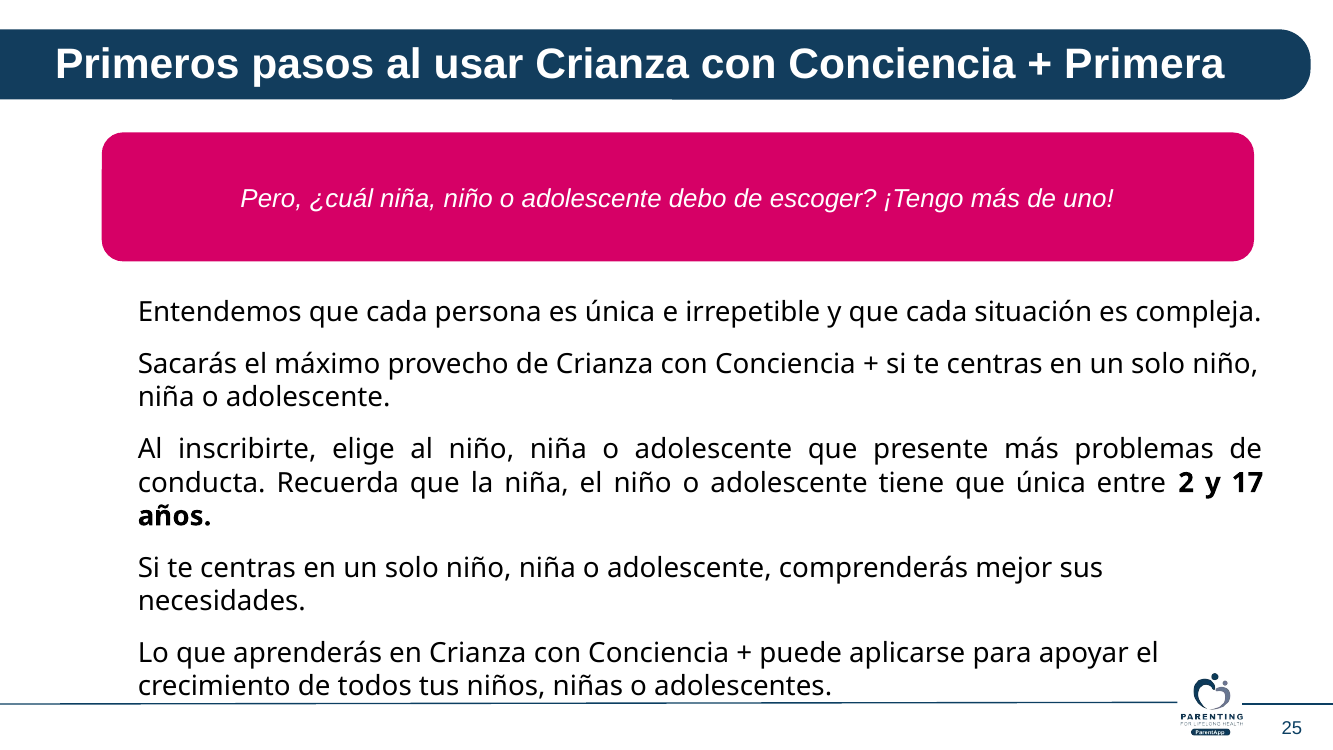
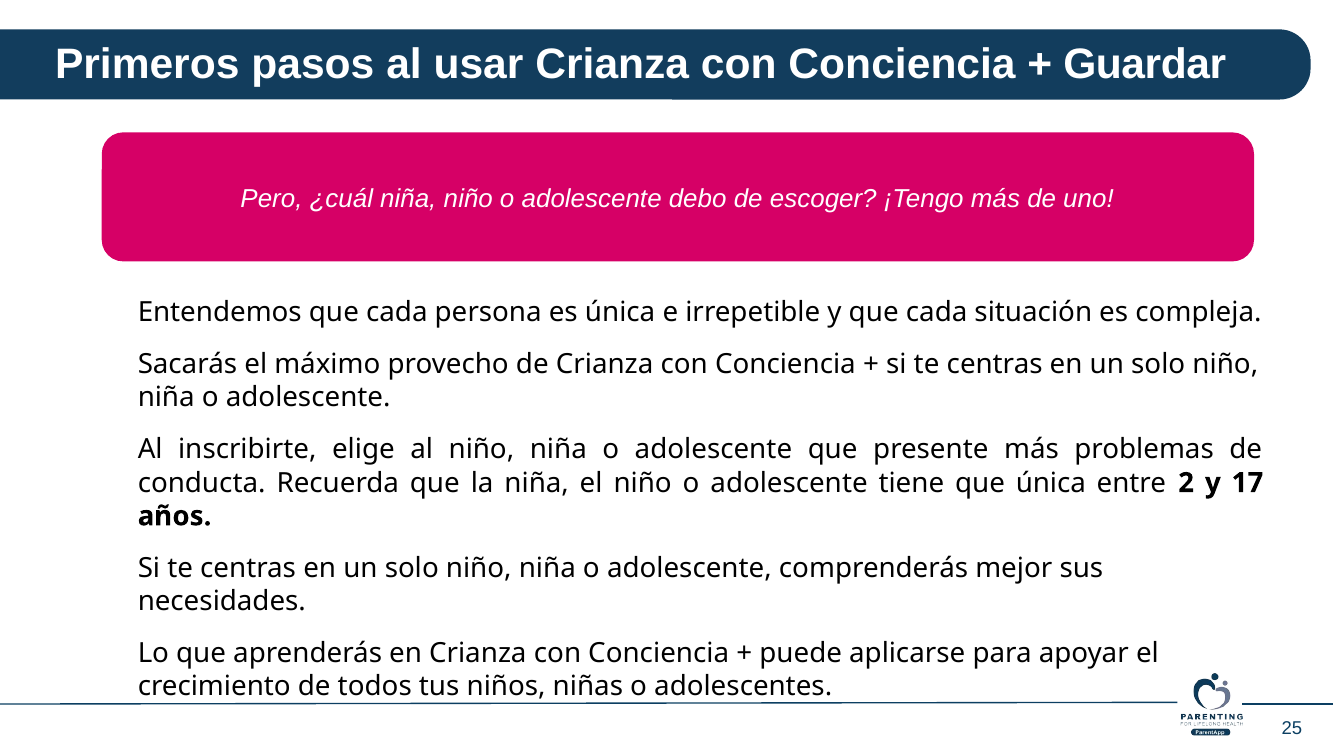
Primera: Primera -> Guardar
